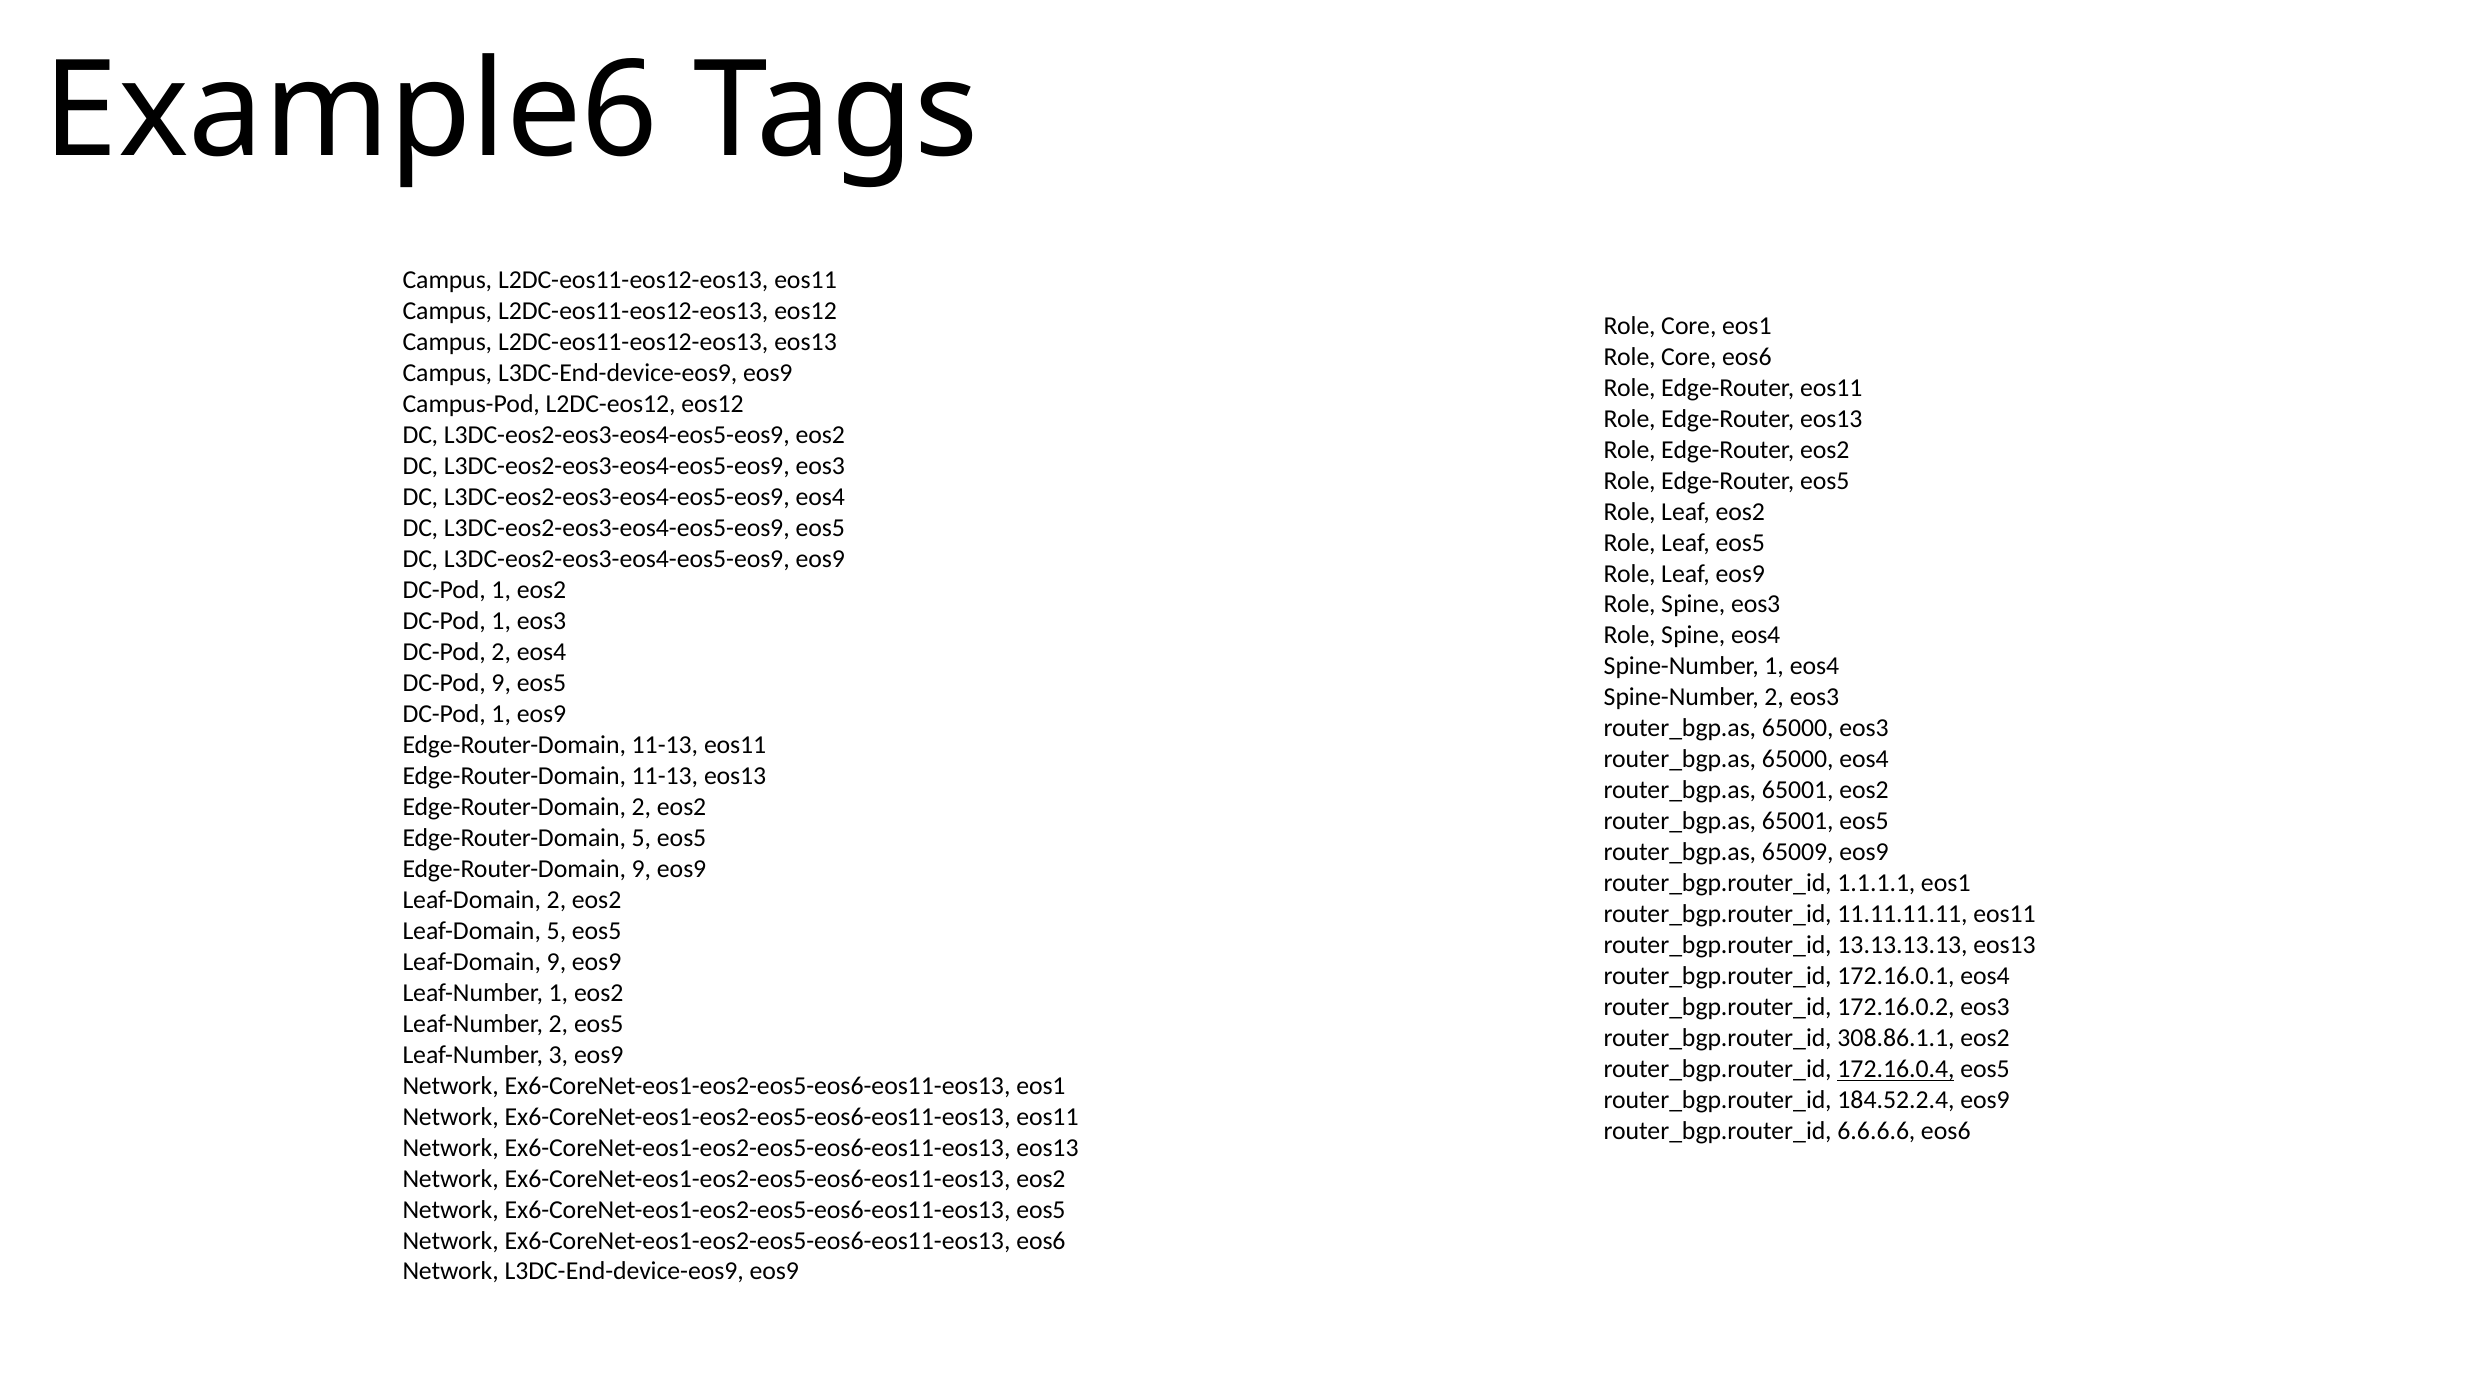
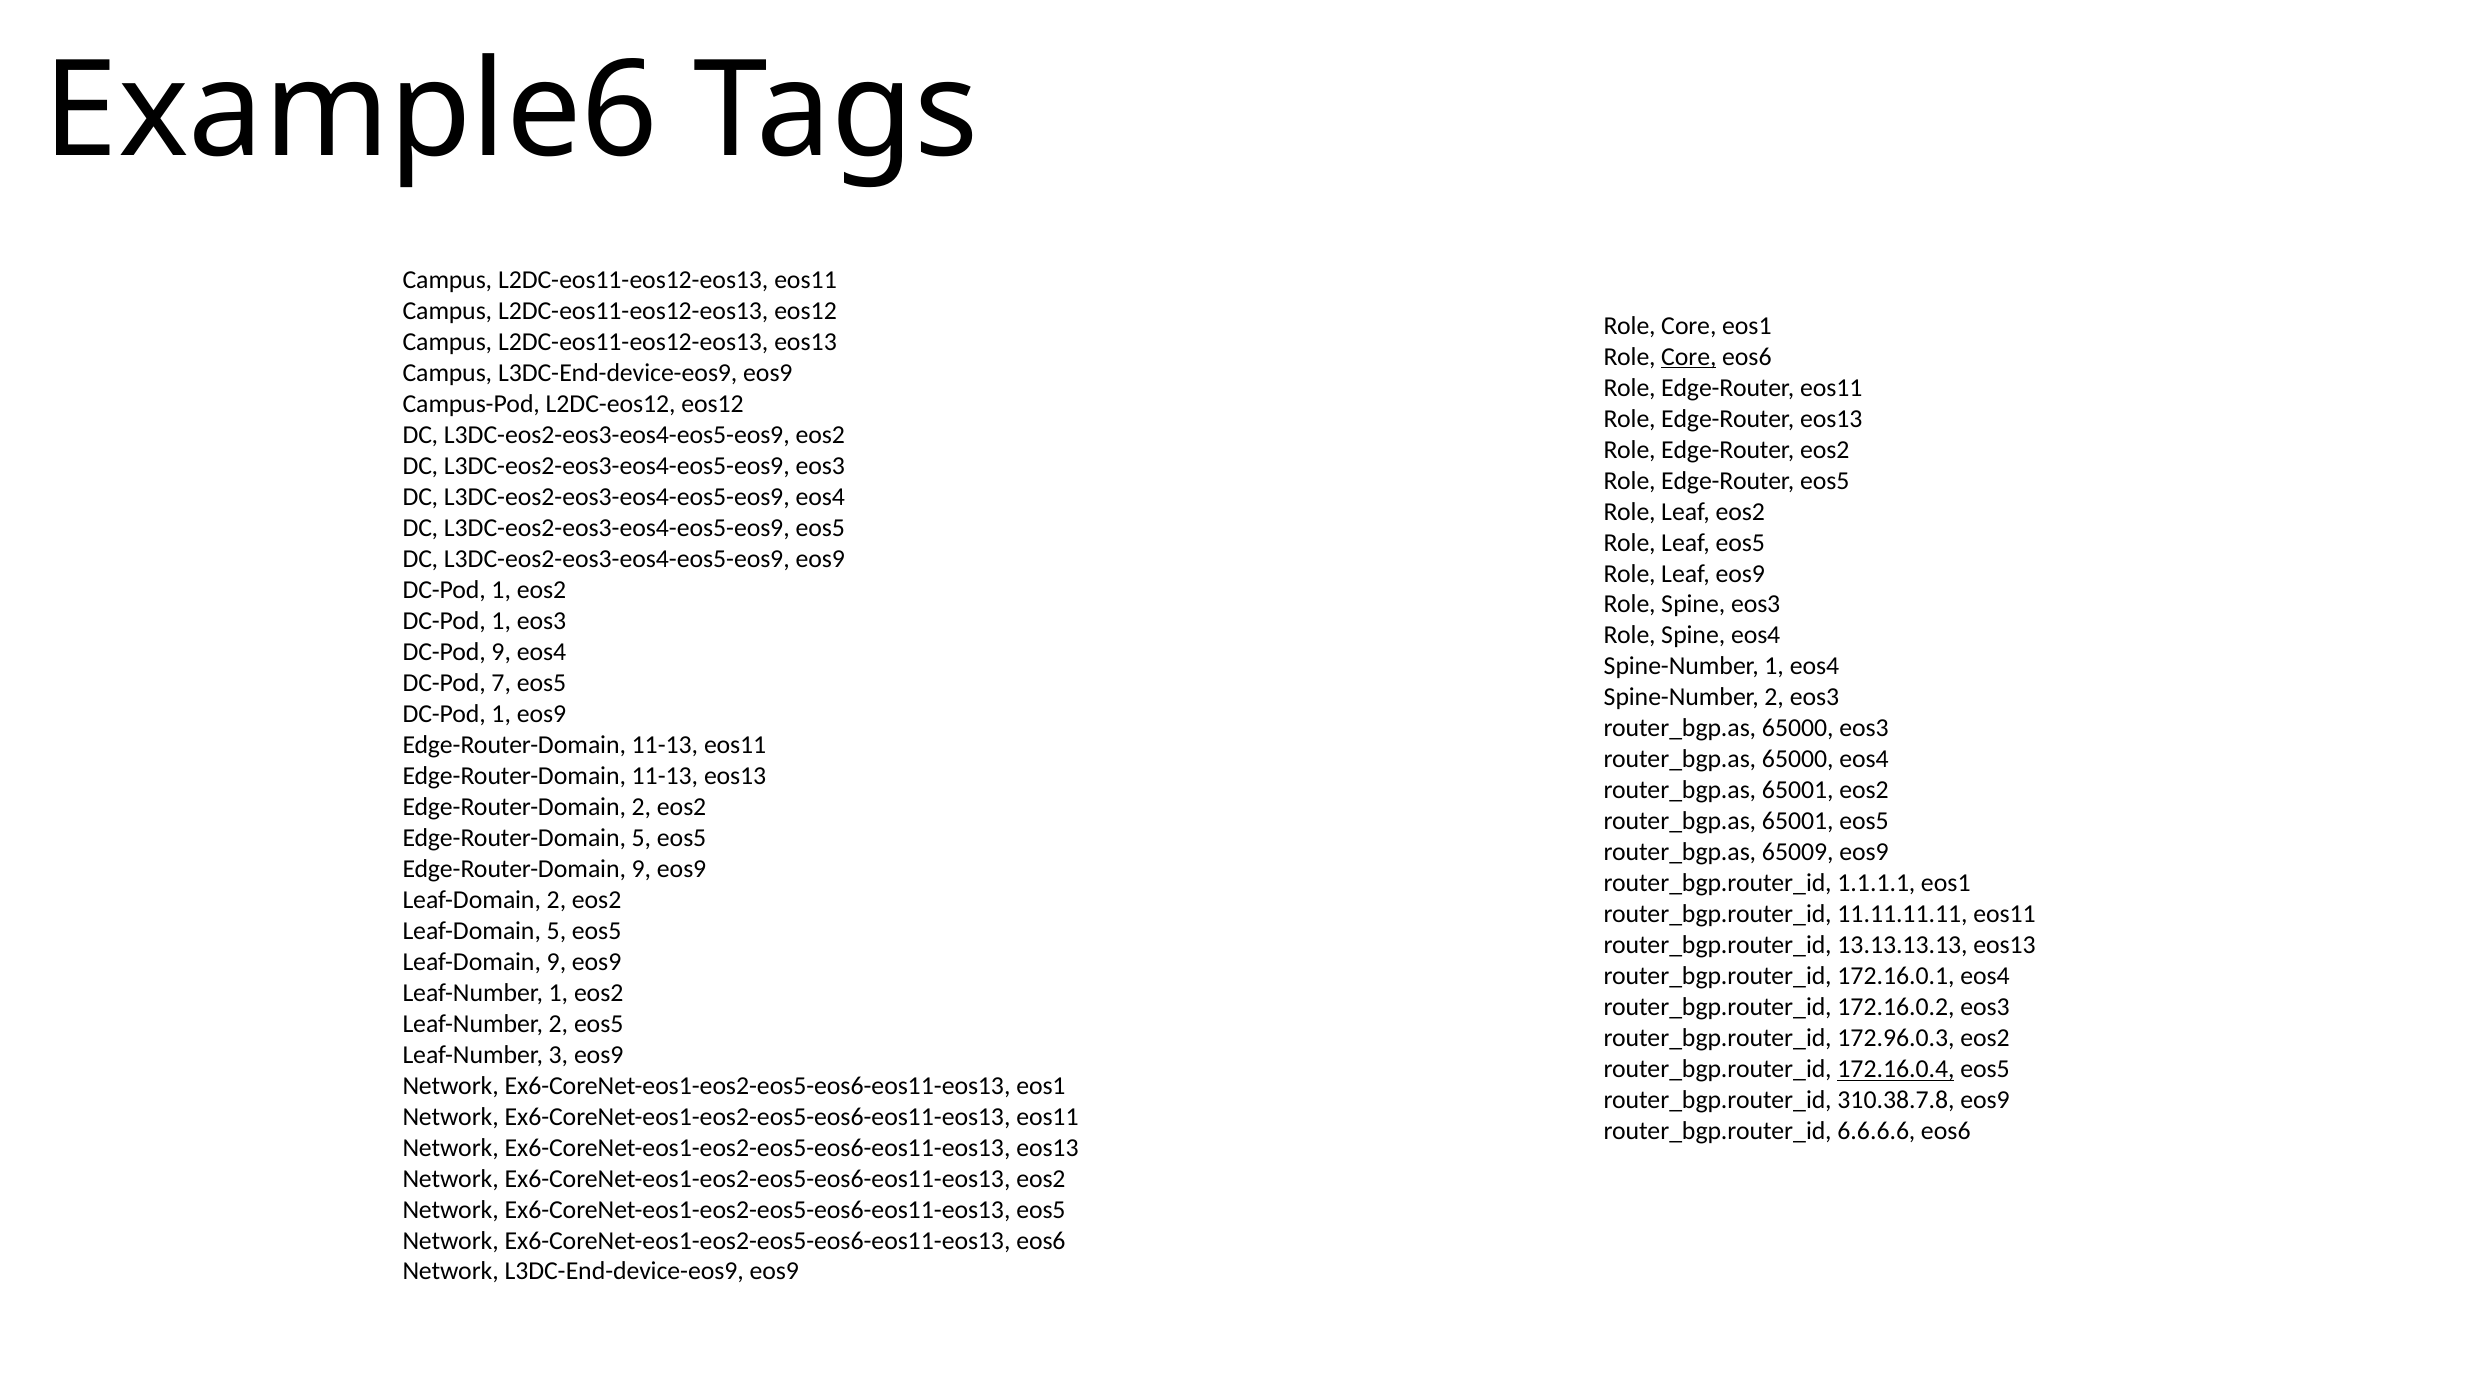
Core at (1689, 357) underline: none -> present
DC-Pod 2: 2 -> 9
DC-Pod 9: 9 -> 7
308.86.1.1: 308.86.1.1 -> 172.96.0.3
184.52.2.4: 184.52.2.4 -> 310.38.7.8
